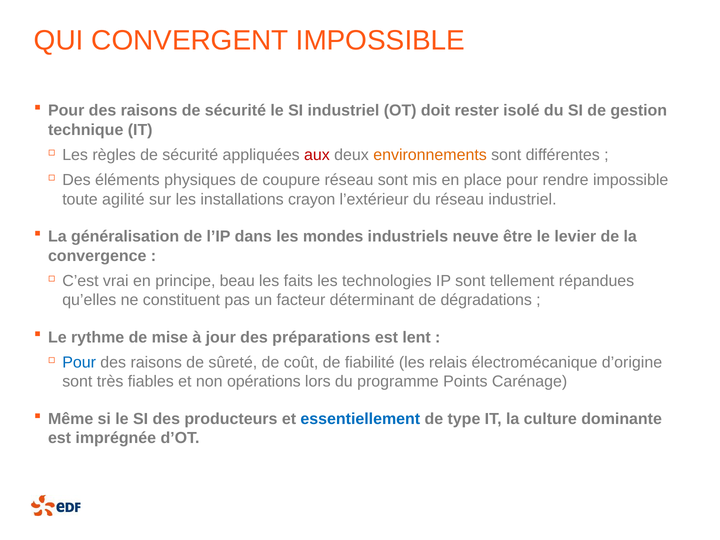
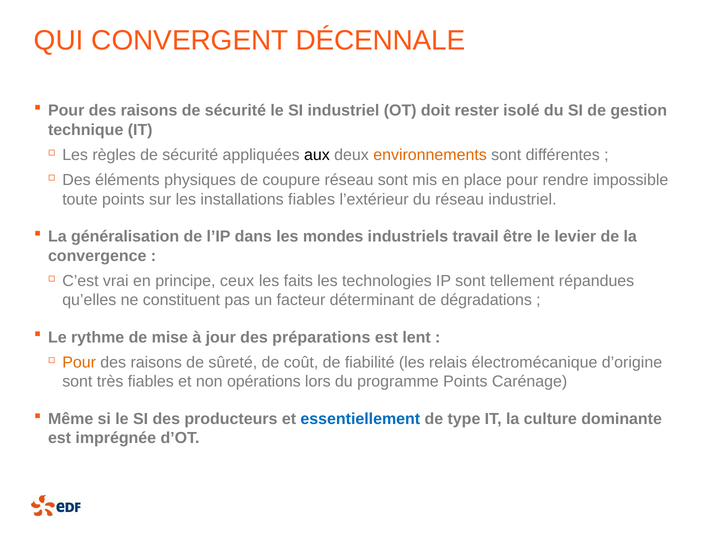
CONVERGENT IMPOSSIBLE: IMPOSSIBLE -> DÉCENNALE
aux colour: red -> black
toute agilité: agilité -> points
installations crayon: crayon -> fiables
neuve: neuve -> travail
beau: beau -> ceux
Pour at (79, 363) colour: blue -> orange
